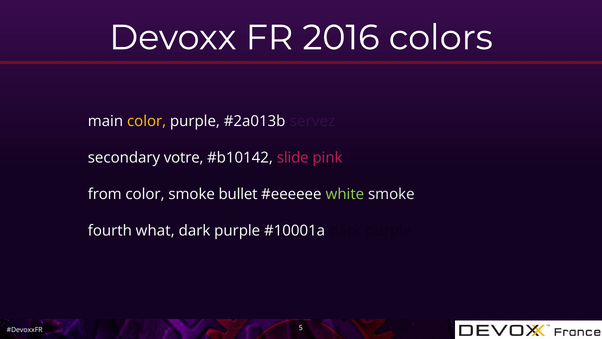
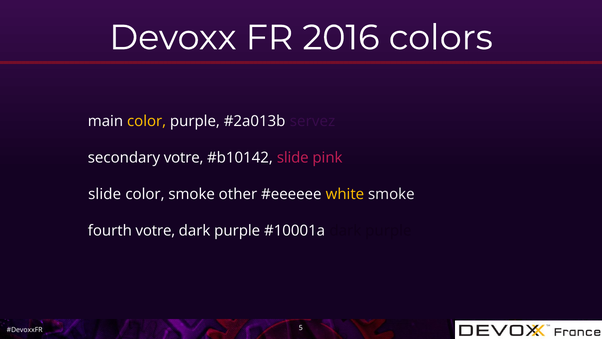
from at (105, 194): from -> slide
bullet: bullet -> other
white colour: light green -> yellow
fourth what: what -> votre
